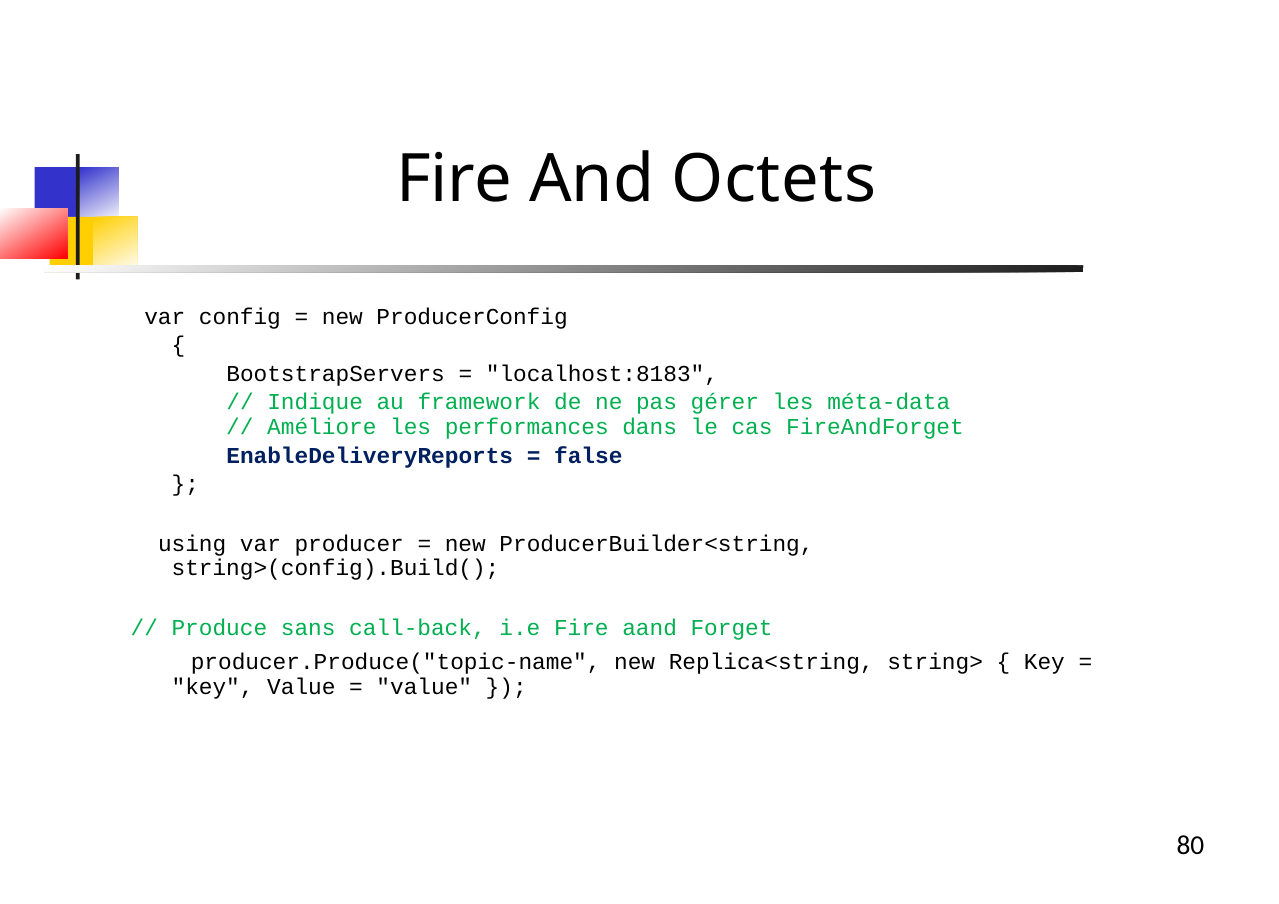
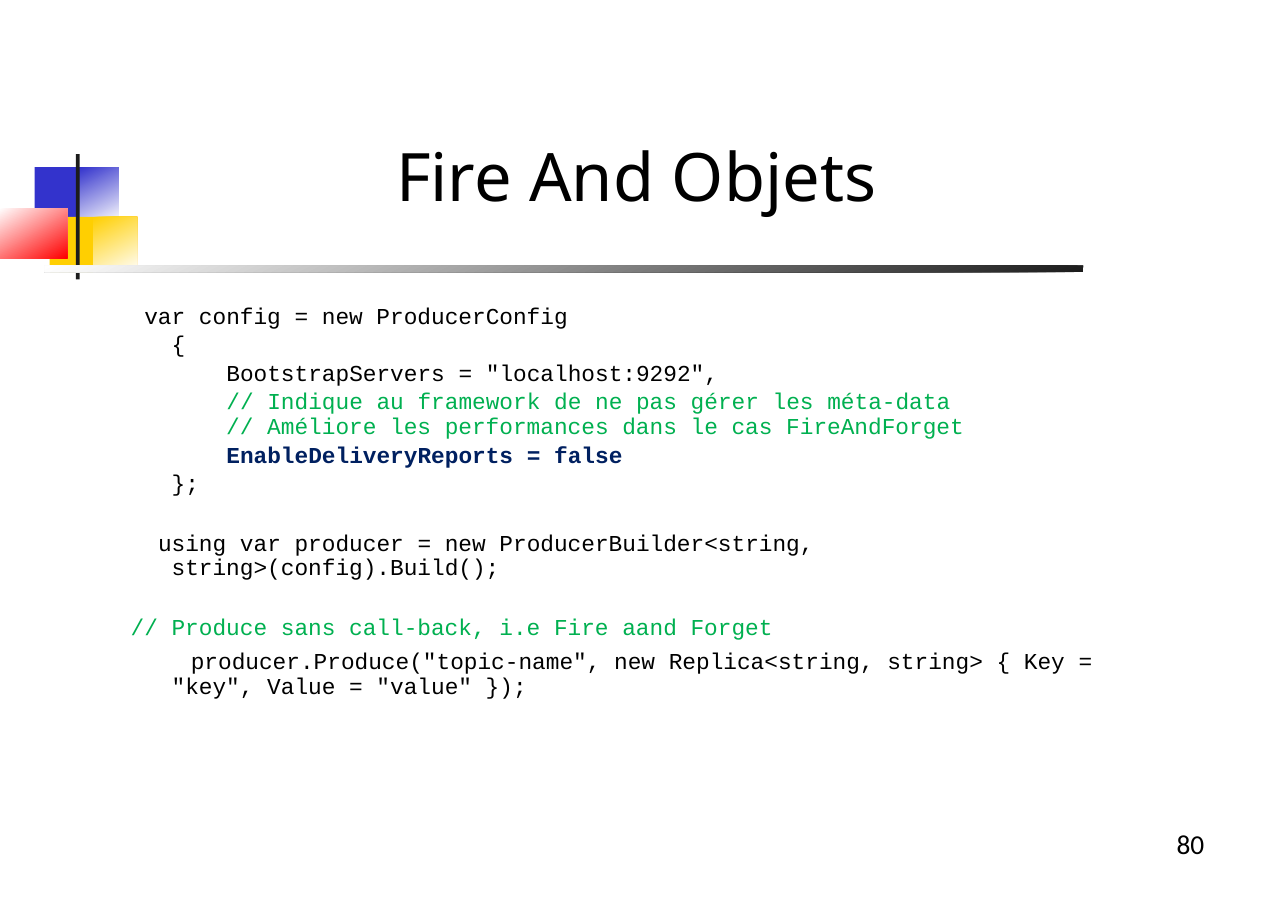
Octets: Octets -> Objets
localhost:8183: localhost:8183 -> localhost:9292
